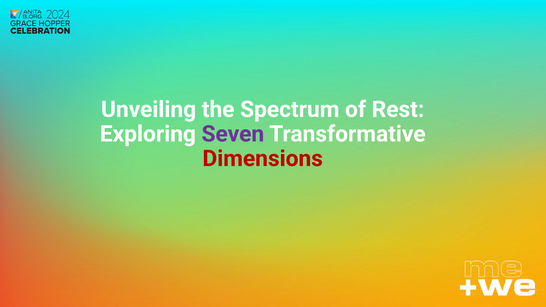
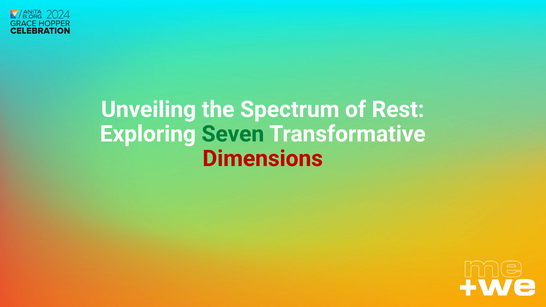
Seven colour: purple -> green
